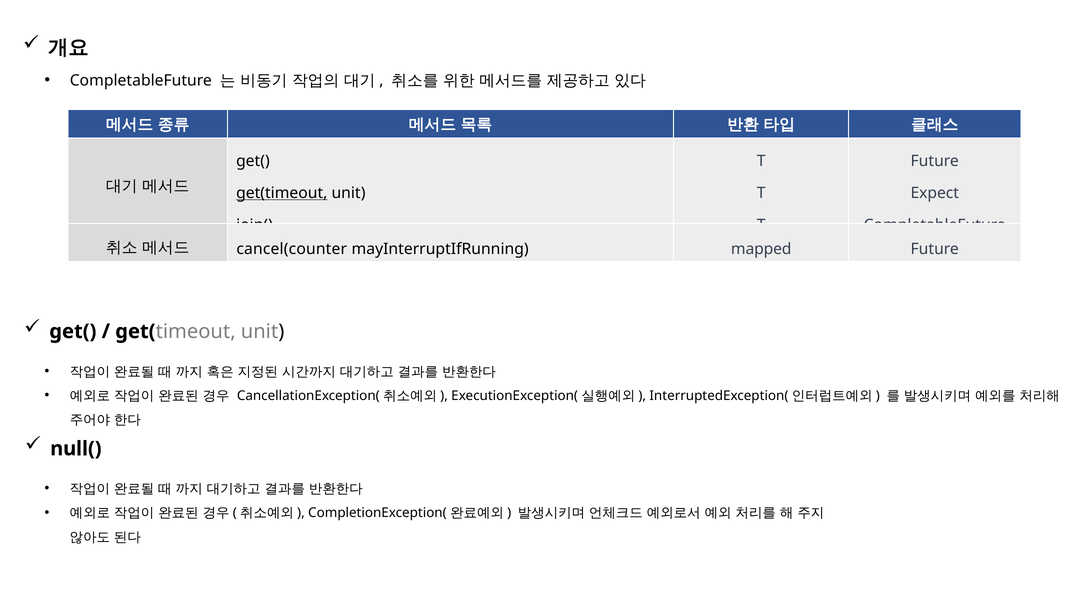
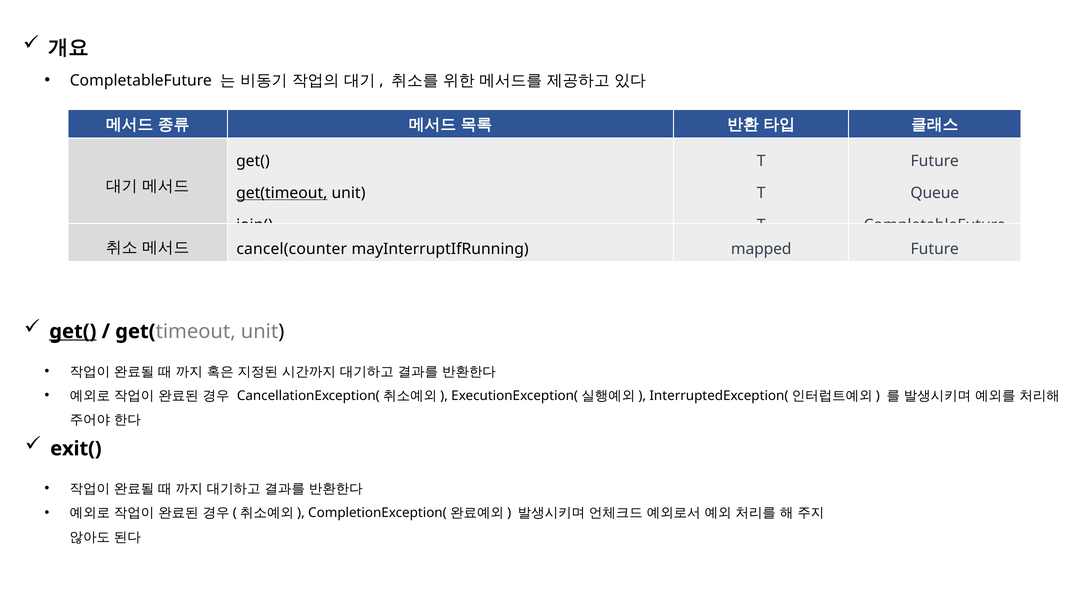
Expect: Expect -> Queue
get( at (73, 332) underline: none -> present
null(: null( -> exit(
